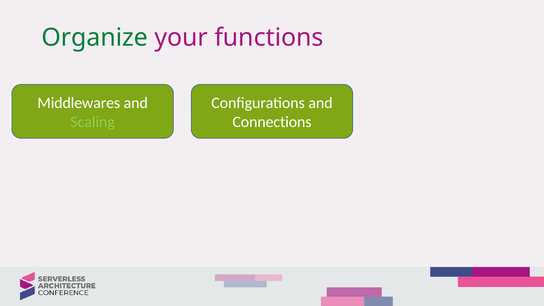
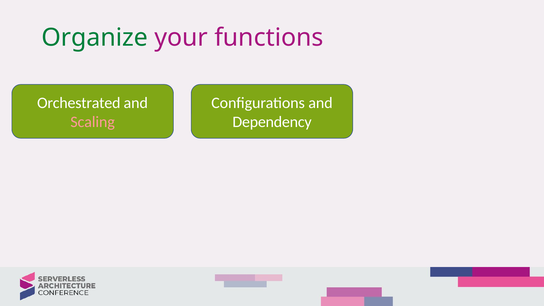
Middlewares: Middlewares -> Orchestrated
Scaling colour: light green -> pink
Connections: Connections -> Dependency
